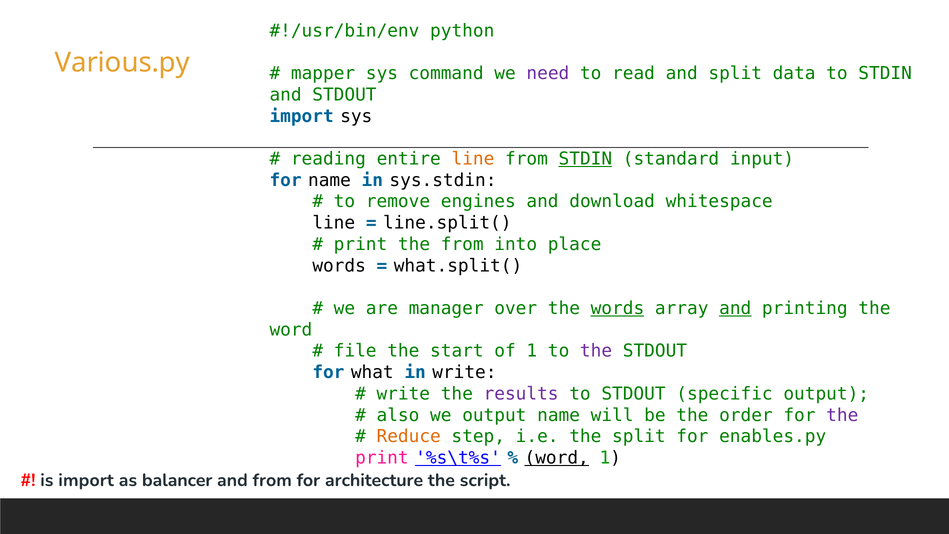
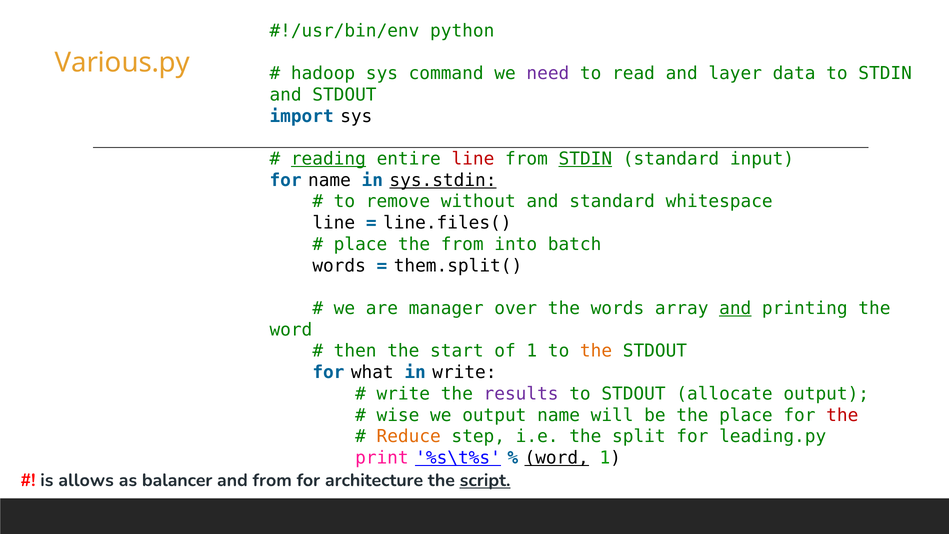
mapper: mapper -> hadoop
and split: split -> layer
reading underline: none -> present
line at (473, 159) colour: orange -> red
sys.stdin underline: none -> present
engines: engines -> without
and download: download -> standard
line.split(: line.split( -> line.files(
print at (360, 244): print -> place
place: place -> batch
what.split(: what.split( -> them.split(
words at (617, 308) underline: present -> none
file: file -> then
the at (596, 351) colour: purple -> orange
specific: specific -> allocate
also: also -> wise
the order: order -> place
the at (842, 415) colour: purple -> red
enables.py: enables.py -> leading.py
is import: import -> allows
script underline: none -> present
